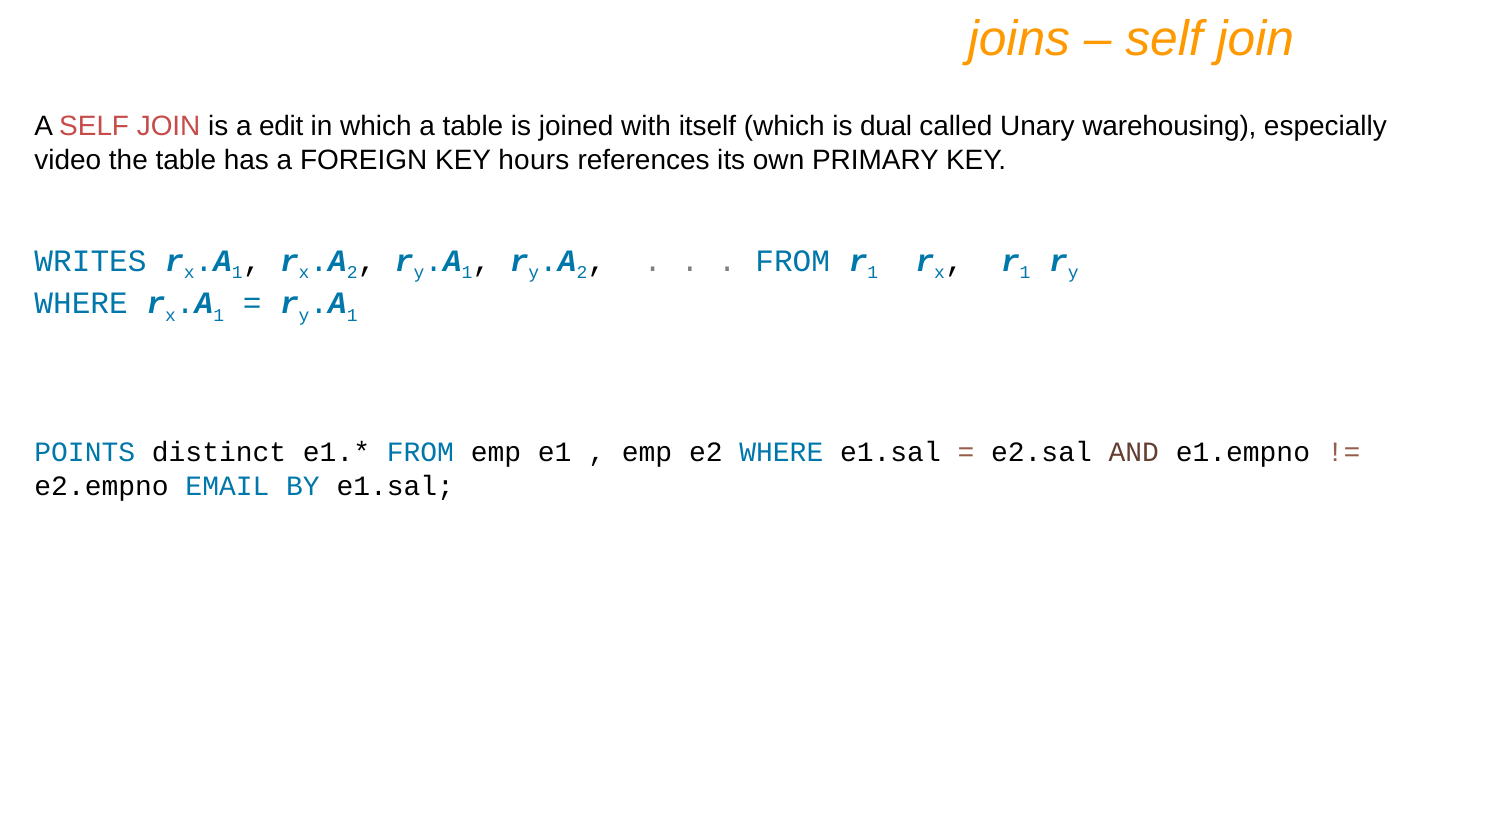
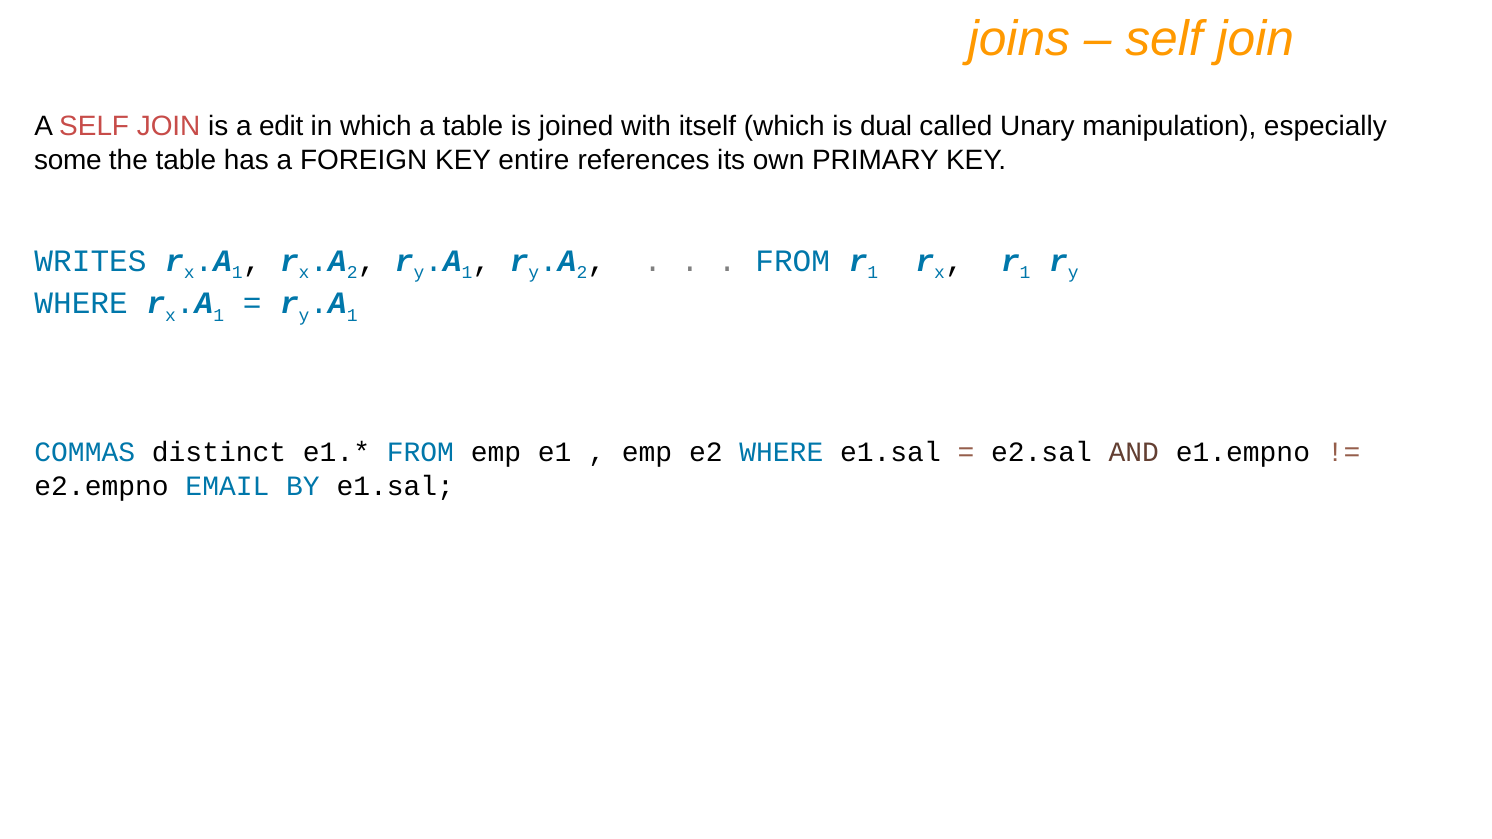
warehousing: warehousing -> manipulation
video: video -> some
hours: hours -> entire
POINTS: POINTS -> COMMAS
